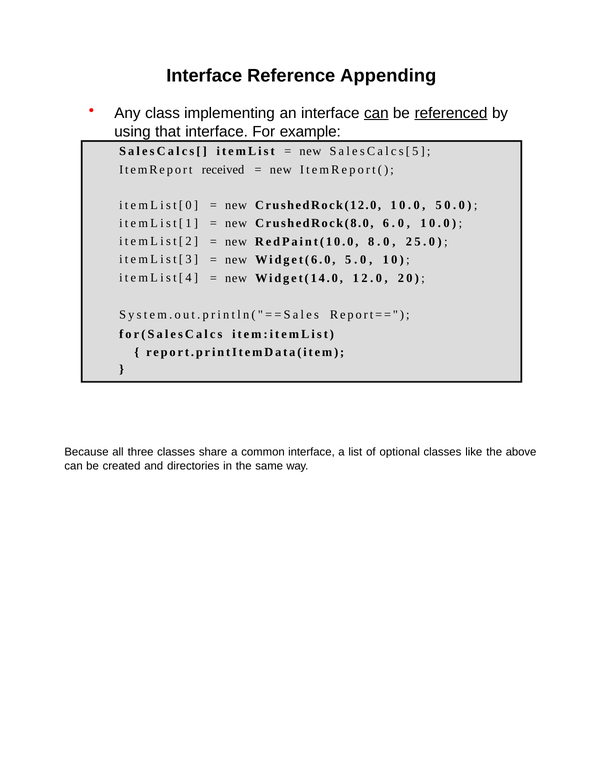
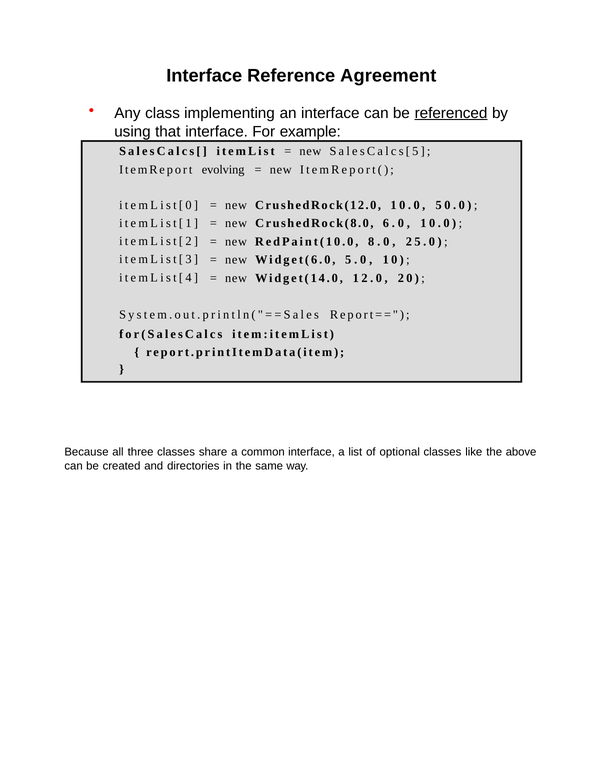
Appending: Appending -> Agreement
can at (376, 113) underline: present -> none
received: received -> evolving
